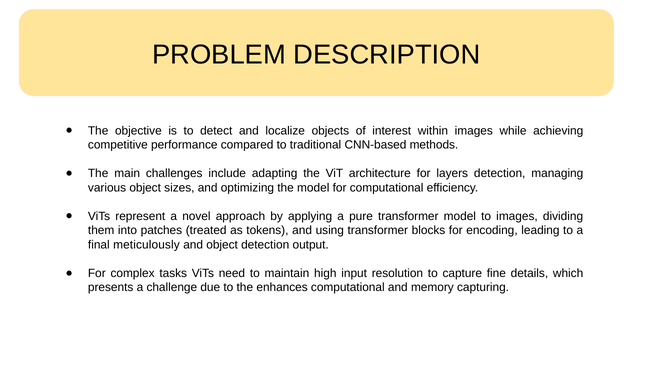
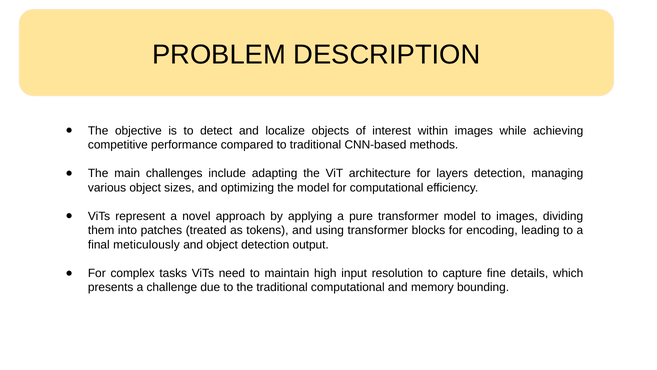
the enhances: enhances -> traditional
capturing: capturing -> bounding
